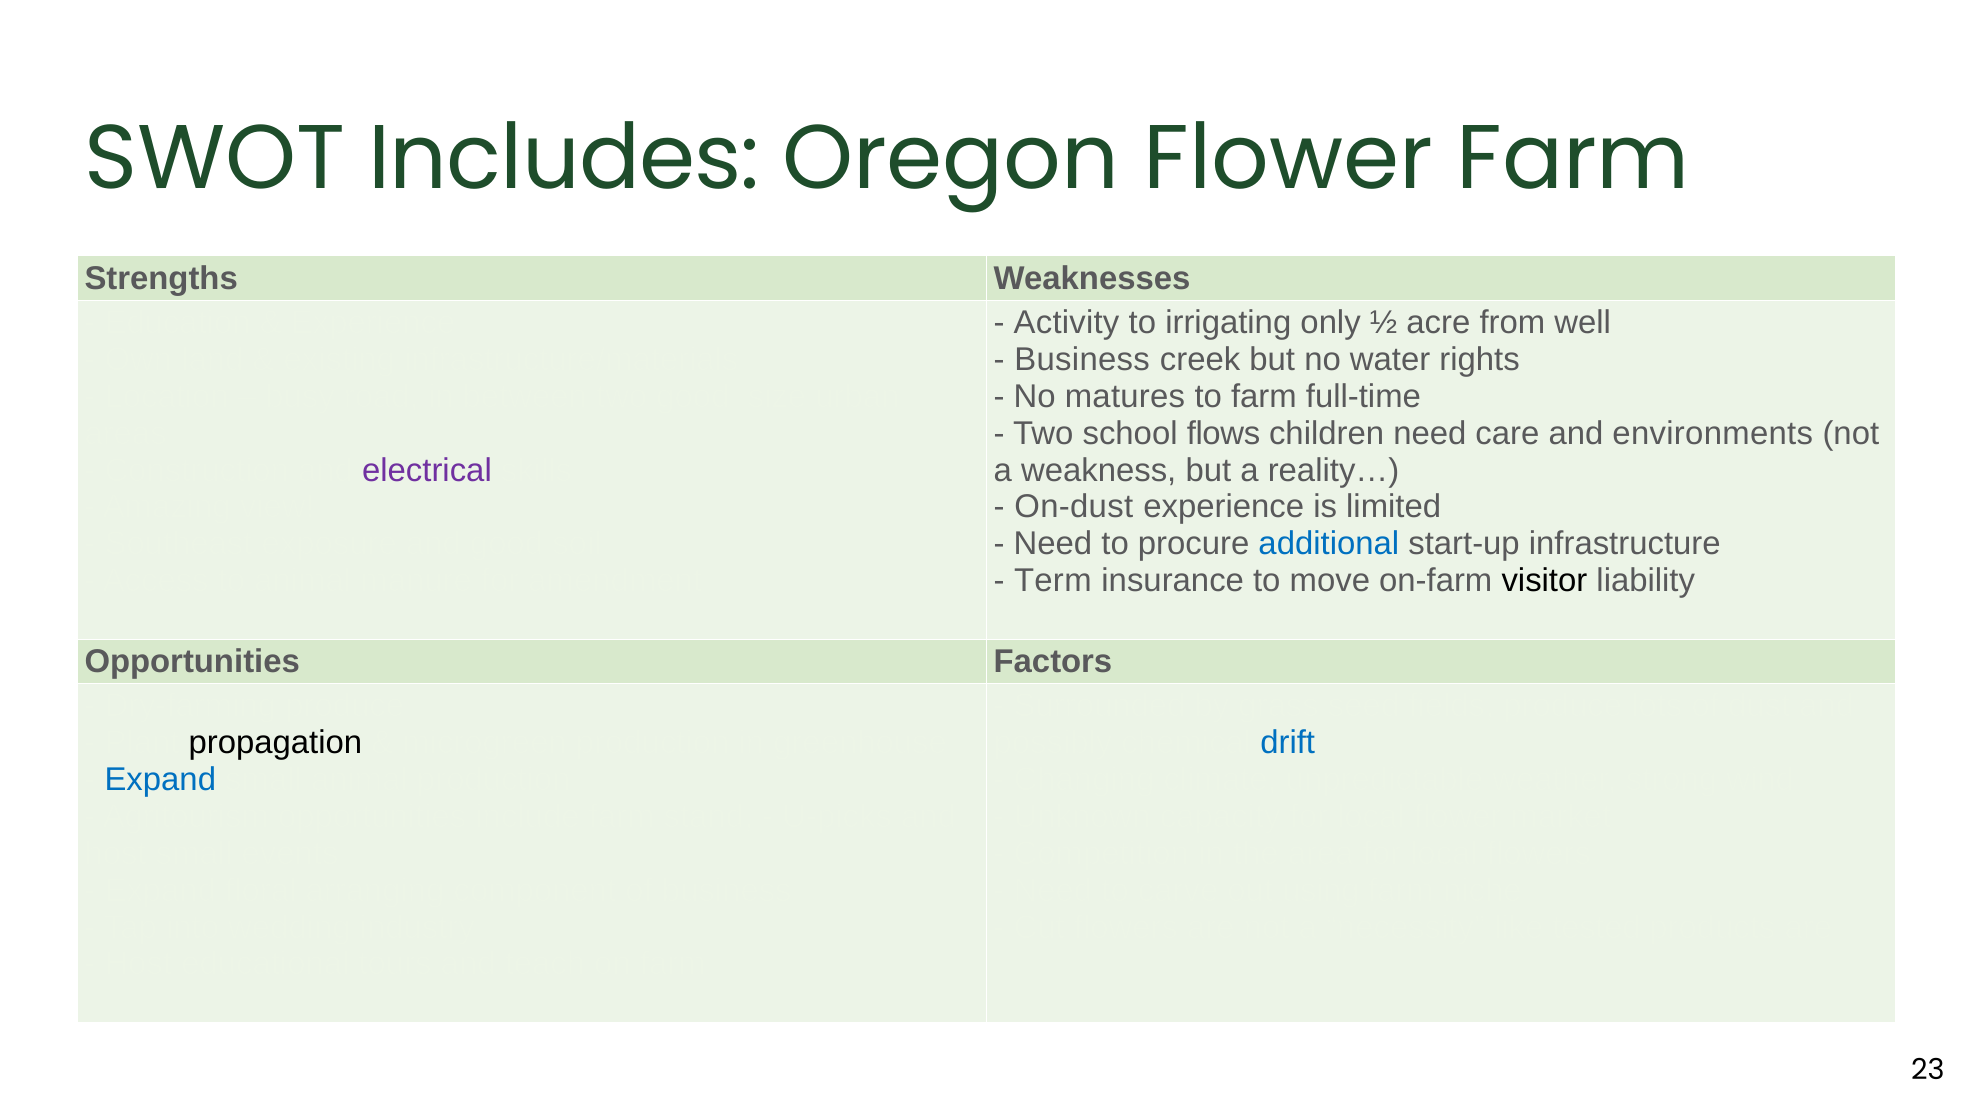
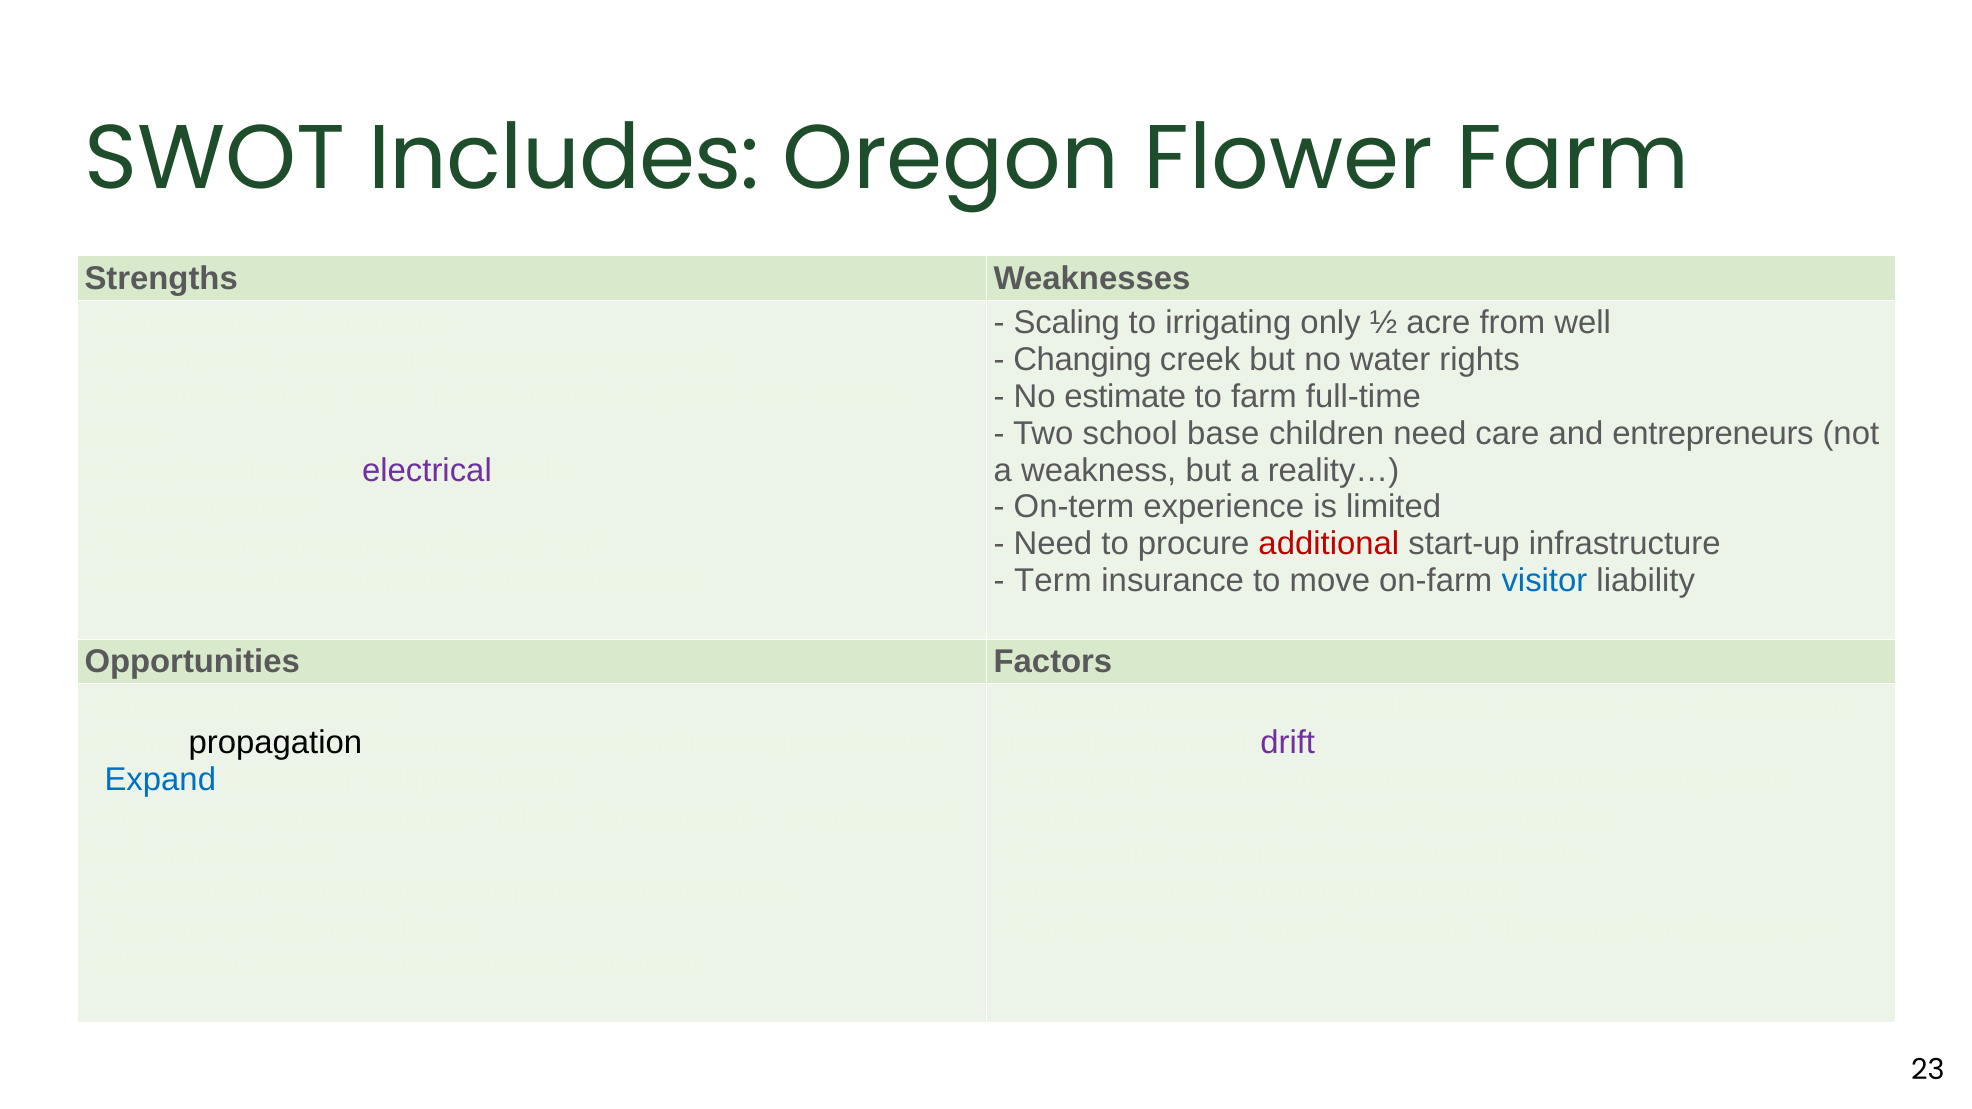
Activity: Activity -> Scaling
Business at (1082, 360): Business -> Changing
matures: matures -> estimate
flows: flows -> base
environments: environments -> entrepreneurs
On-dust: On-dust -> On-term
additional colour: blue -> red
visitor colour: black -> blue
drift colour: blue -> purple
